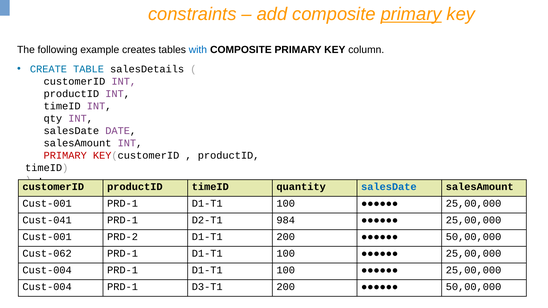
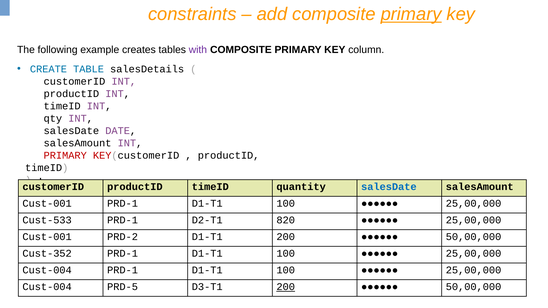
with colour: blue -> purple
Cust-041: Cust-041 -> Cust-533
984: 984 -> 820
Cust-062: Cust-062 -> Cust-352
PRD-1 at (123, 287): PRD-1 -> PRD-5
200 at (286, 287) underline: none -> present
